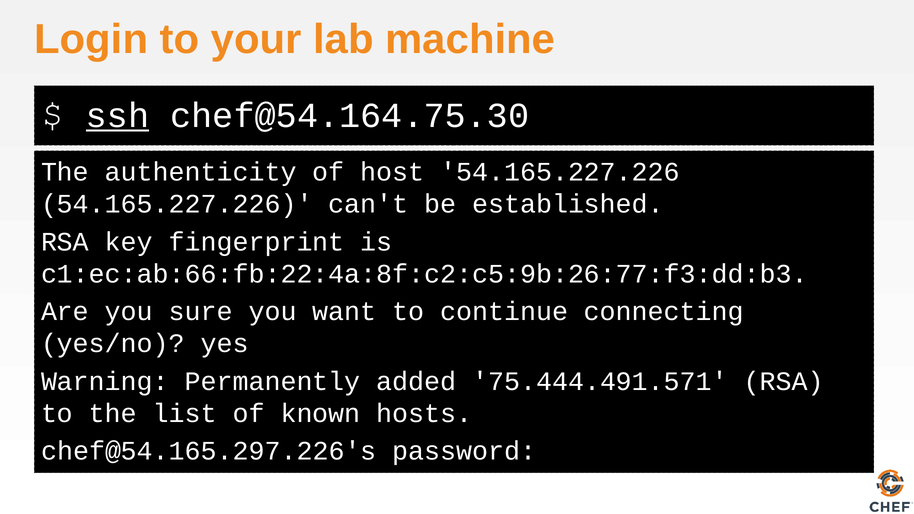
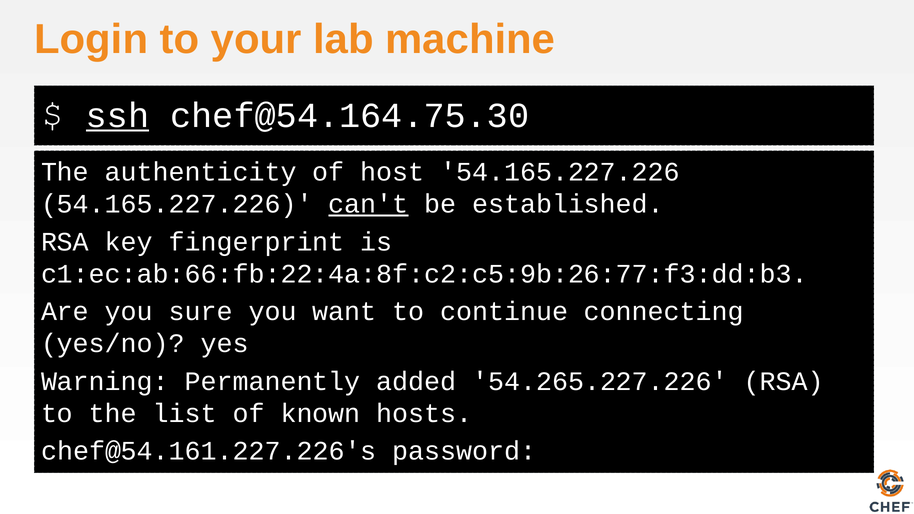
can't underline: none -> present
75.444.491.571: 75.444.491.571 -> 54.265.227.226
chef@54.165.297.226's: chef@54.165.297.226's -> chef@54.161.227.226's
